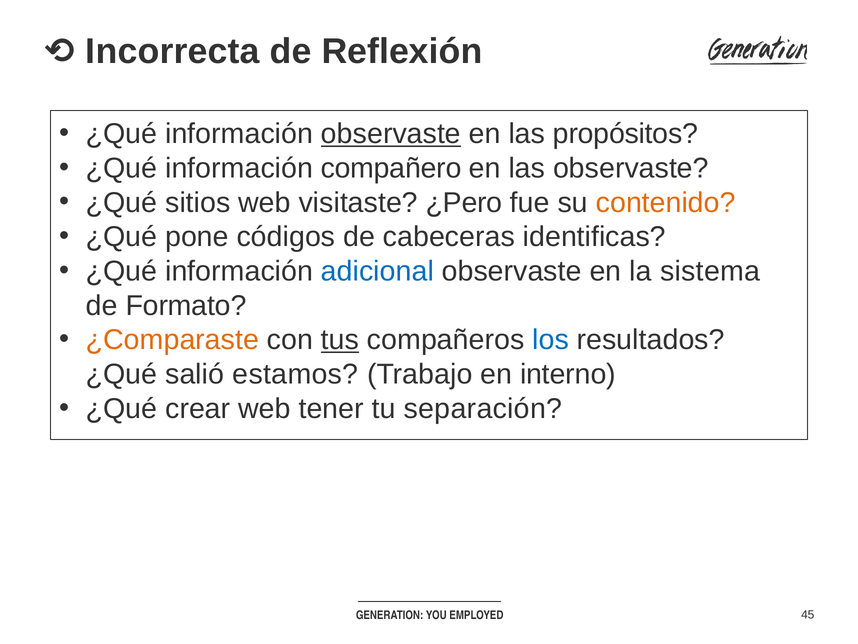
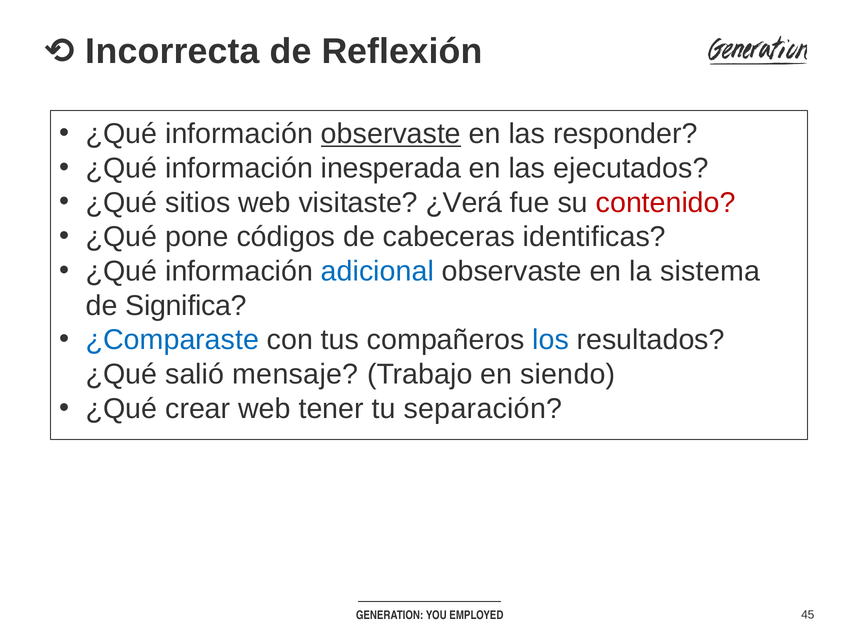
propósitos: propósitos -> responder
compañero: compañero -> inesperada
las observaste: observaste -> ejecutados
¿Pero: ¿Pero -> ¿Verá
contenido colour: orange -> red
Formato: Formato -> Significa
¿Comparaste colour: orange -> blue
tus underline: present -> none
estamos: estamos -> mensaje
interno: interno -> siendo
